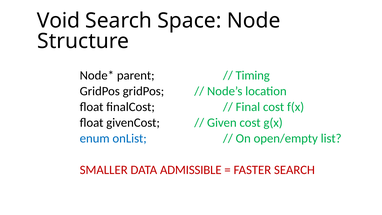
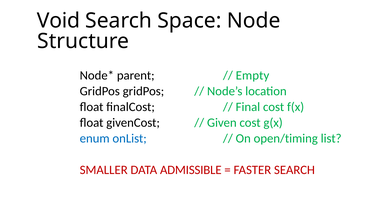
Timing: Timing -> Empty
open/empty: open/empty -> open/timing
